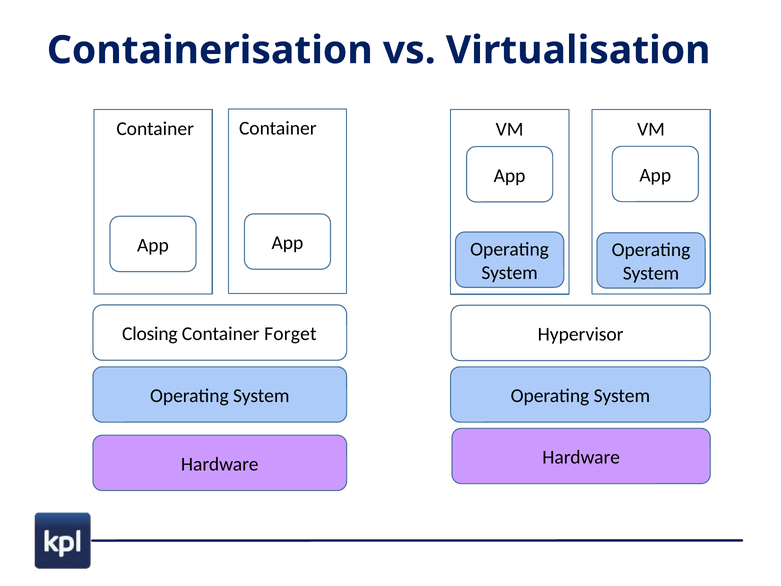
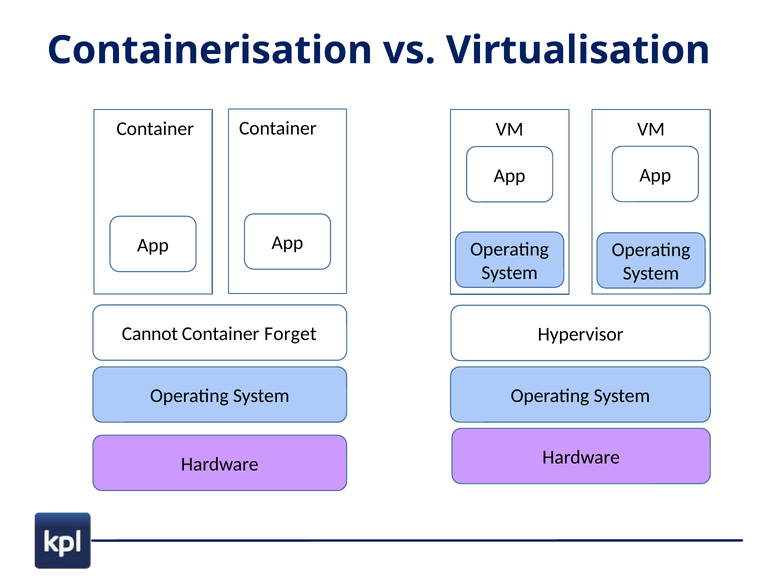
Closing: Closing -> Cannot
